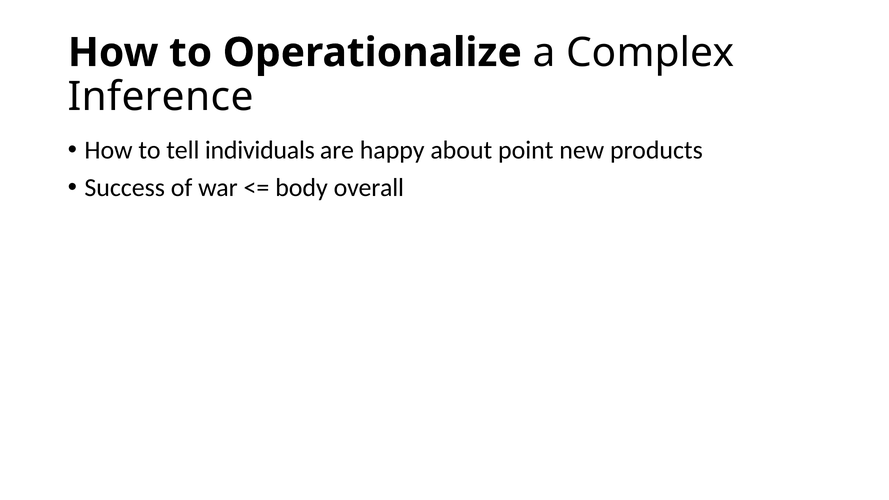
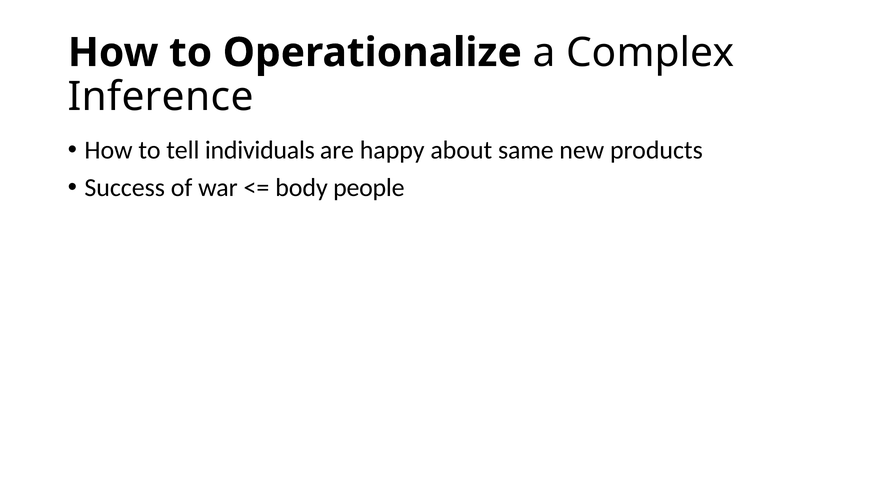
point: point -> same
overall: overall -> people
